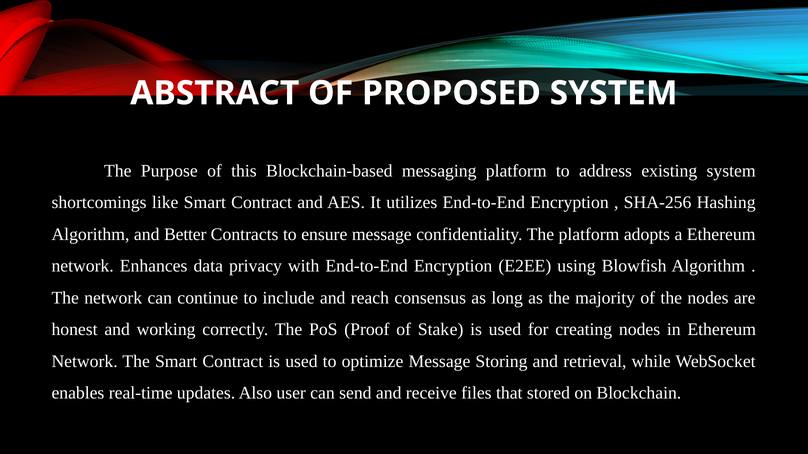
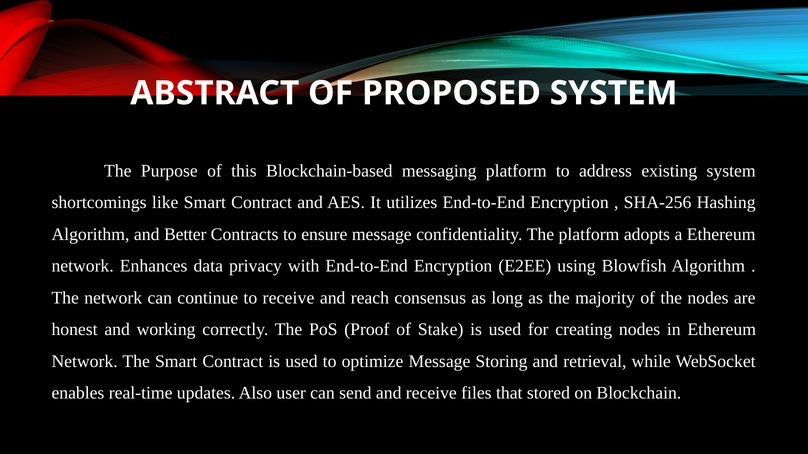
to include: include -> receive
